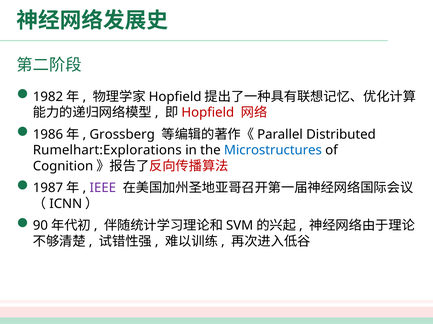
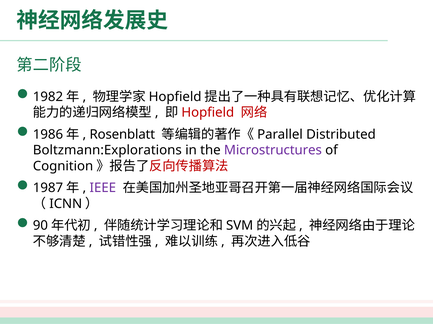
Grossberg: Grossberg -> Rosenblatt
Rumelhart:Explorations: Rumelhart:Explorations -> Boltzmann:Explorations
Microstructures colour: blue -> purple
